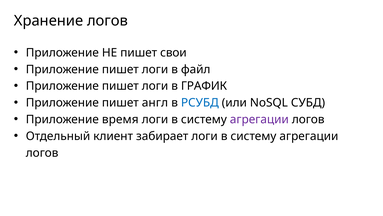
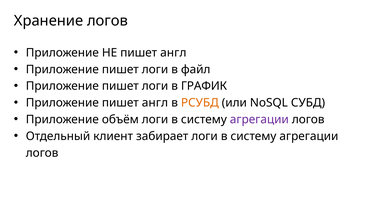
НЕ пишет свои: свои -> англ
РСУБД colour: blue -> orange
время: время -> объём
